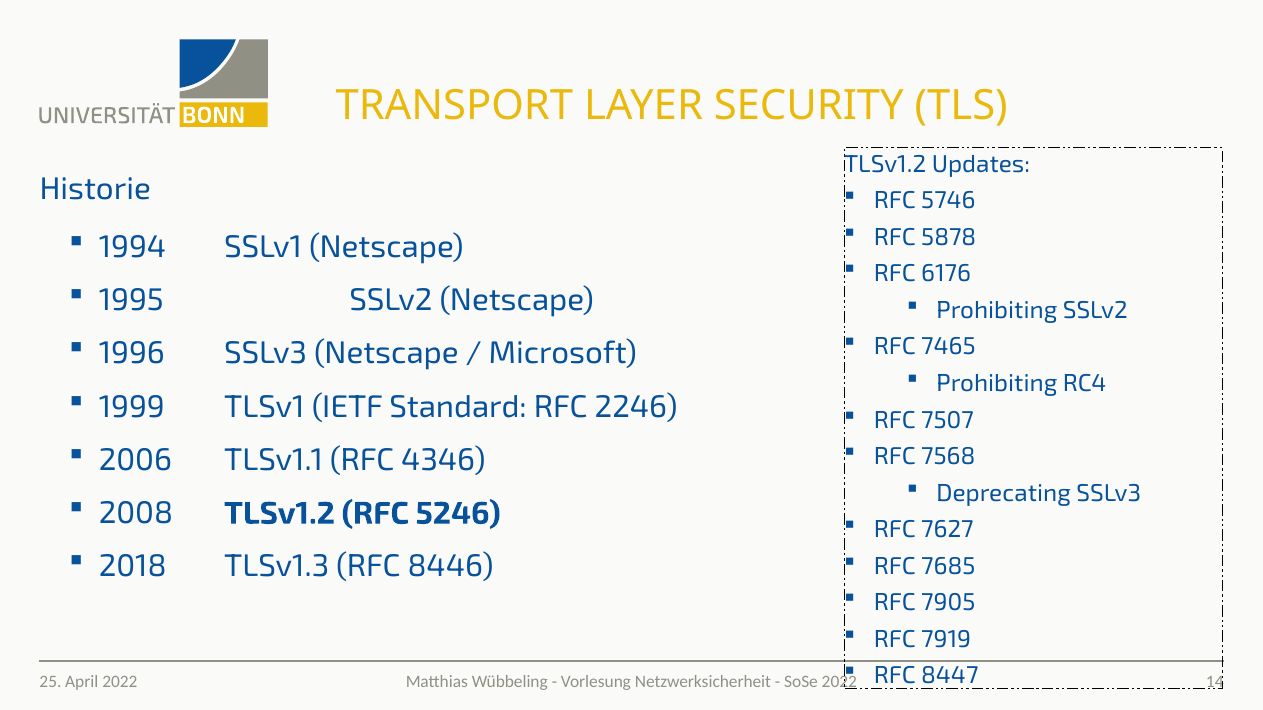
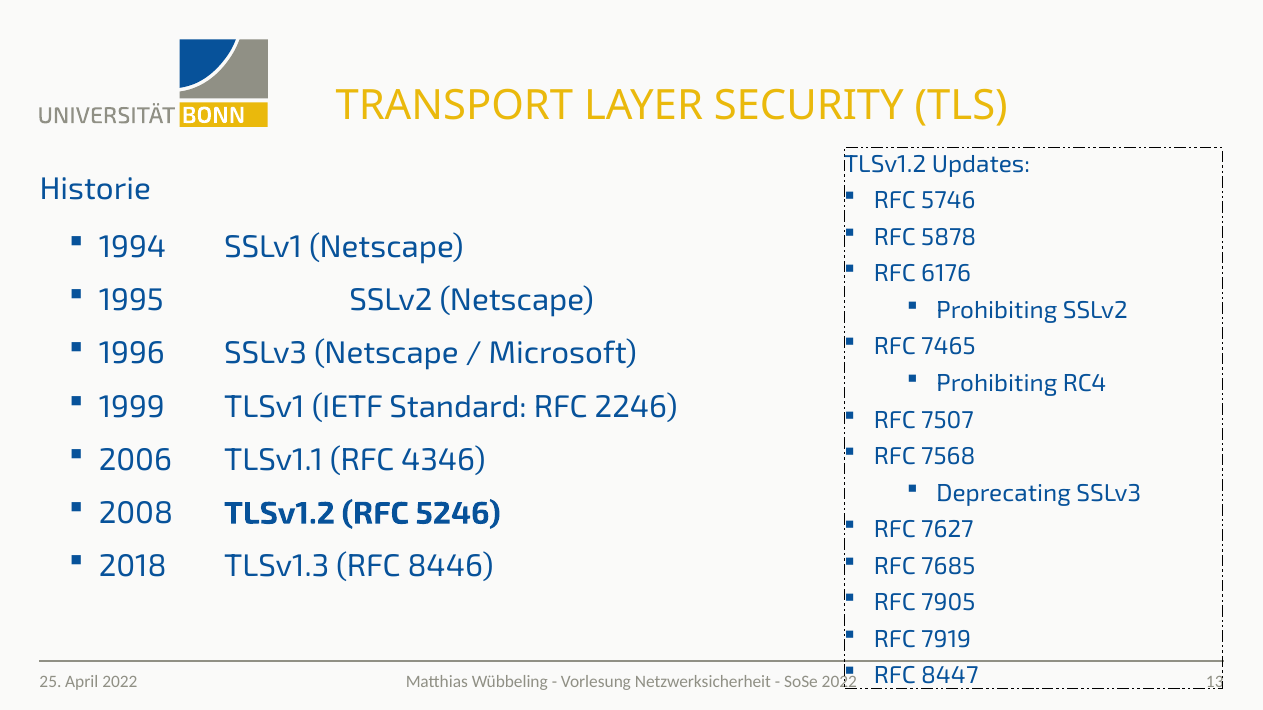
14: 14 -> 13
